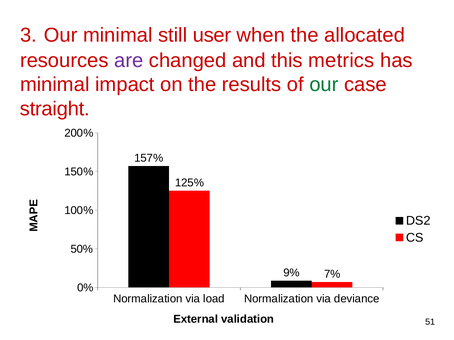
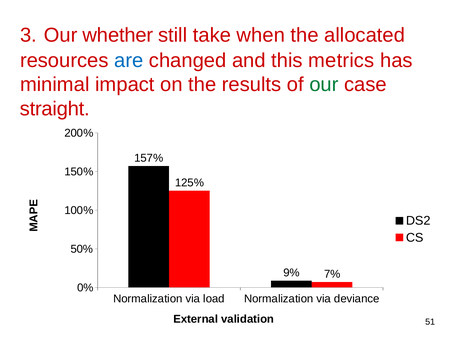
Our minimal: minimal -> whether
user: user -> take
are colour: purple -> blue
